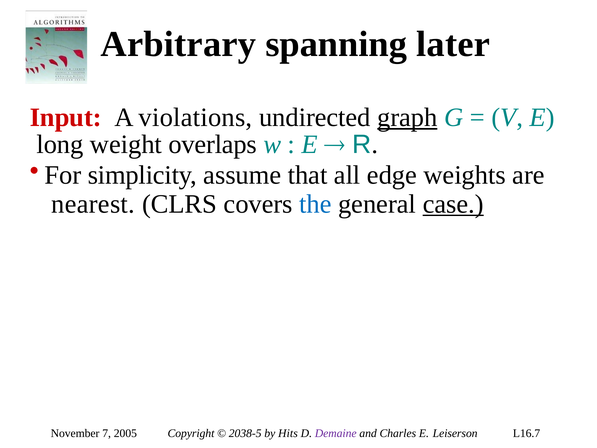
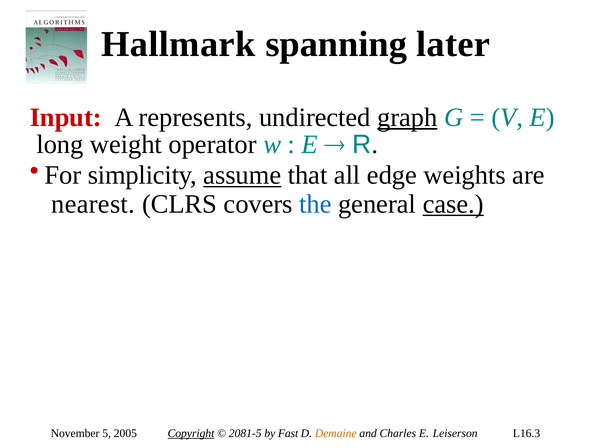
Arbitrary: Arbitrary -> Hallmark
violations: violations -> represents
overlaps: overlaps -> operator
assume underline: none -> present
7: 7 -> 5
Copyright underline: none -> present
2038-5: 2038-5 -> 2081-5
Hits: Hits -> Fast
Demaine colour: purple -> orange
L16.7: L16.7 -> L16.3
